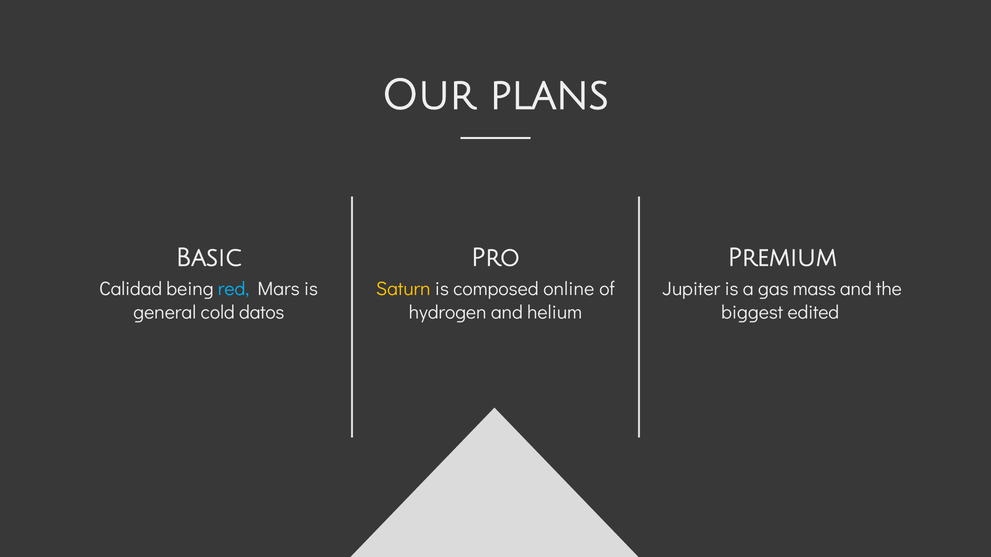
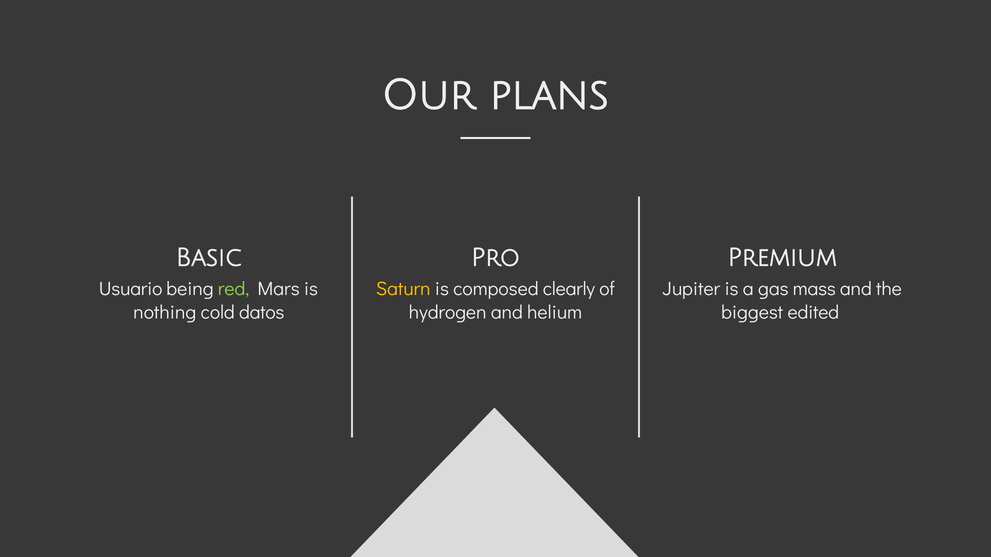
Calidad: Calidad -> Usuario
red colour: light blue -> light green
online: online -> clearly
general: general -> nothing
